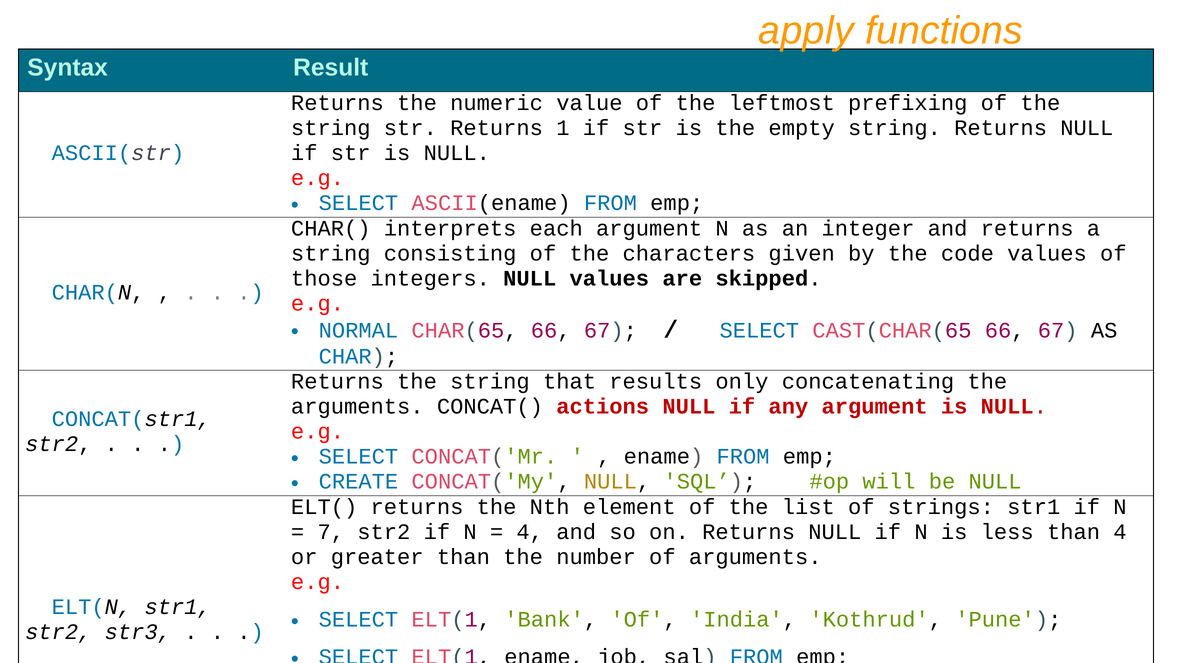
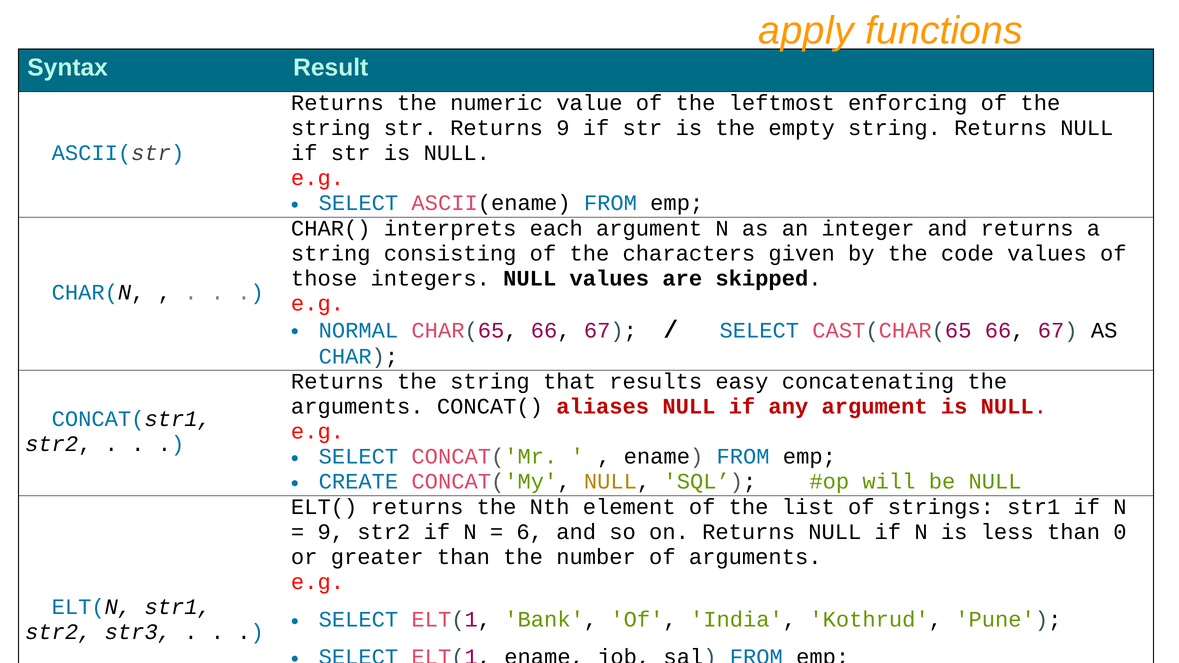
prefixing: prefixing -> enforcing
Returns 1: 1 -> 9
only: only -> easy
actions: actions -> aliases
7 at (331, 532): 7 -> 9
4 at (530, 532): 4 -> 6
than 4: 4 -> 0
